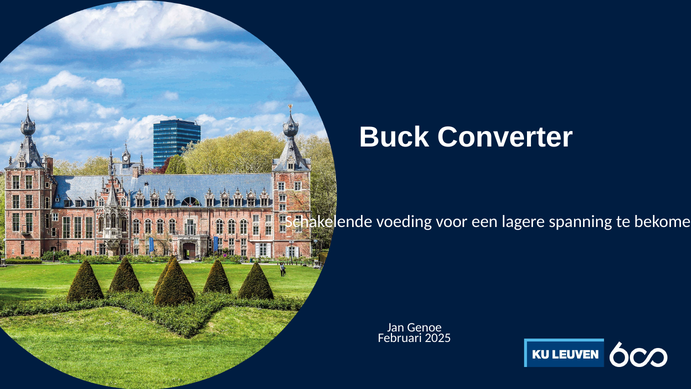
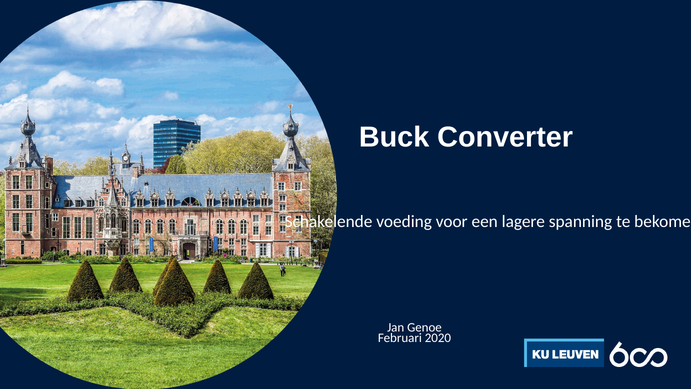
2025: 2025 -> 2020
